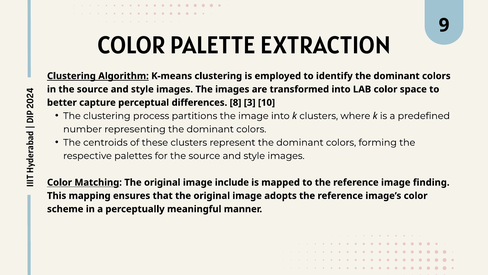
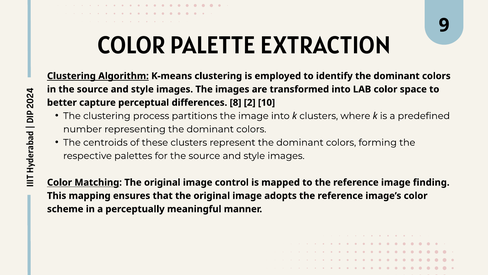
8 3: 3 -> 2
include: include -> control
